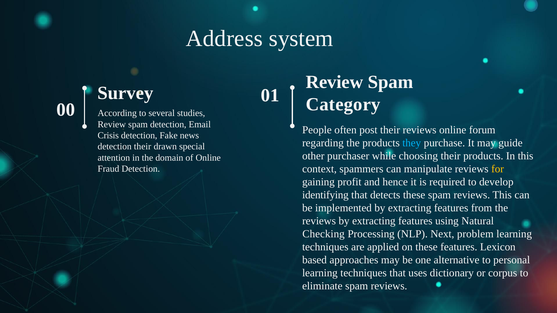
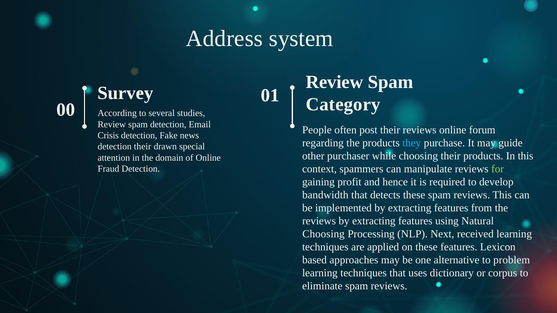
for colour: yellow -> light green
identifying: identifying -> bandwidth
Checking at (324, 234): Checking -> Choosing
problem: problem -> received
personal: personal -> problem
